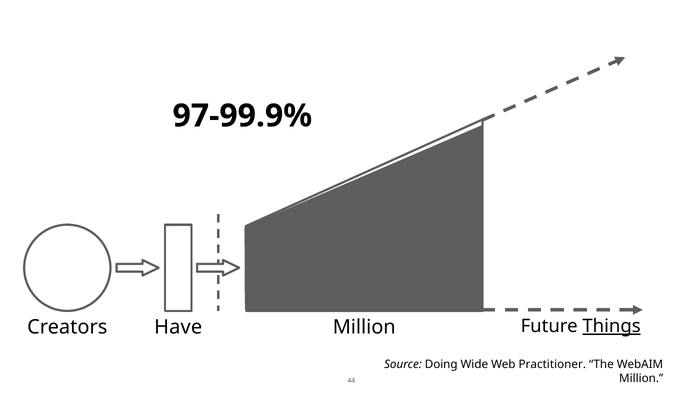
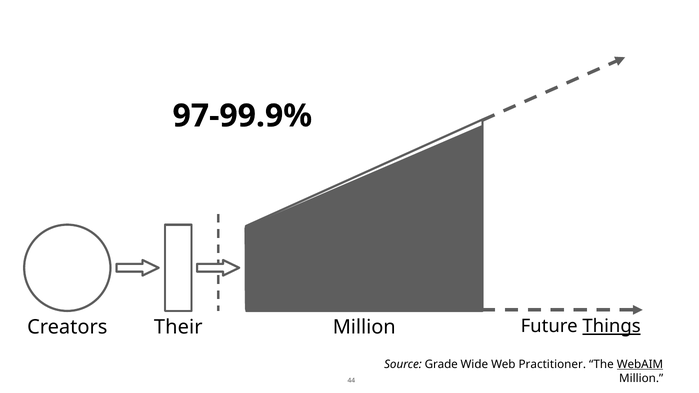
Have: Have -> Their
Doing: Doing -> Grade
WebAIM underline: none -> present
